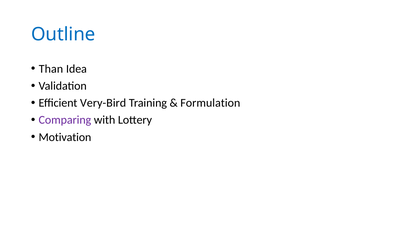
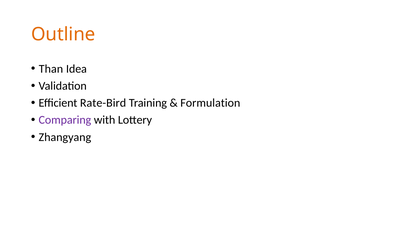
Outline colour: blue -> orange
Very-Bird: Very-Bird -> Rate-Bird
Motivation: Motivation -> Zhangyang
